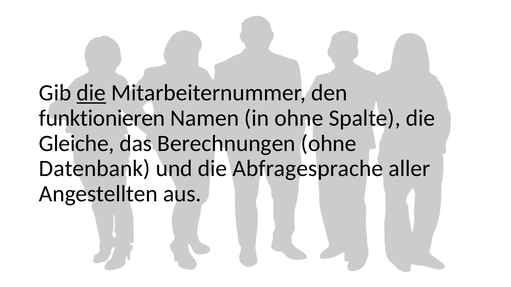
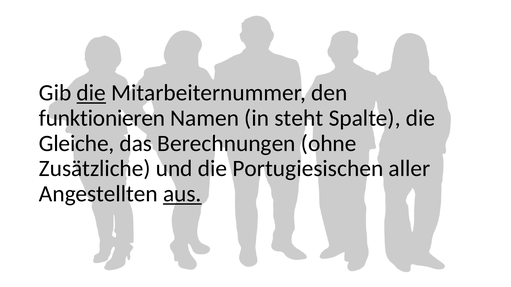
in ohne: ohne -> steht
Datenbank: Datenbank -> Zusätzliche
Abfragesprache: Abfragesprache -> Portugiesischen
aus underline: none -> present
